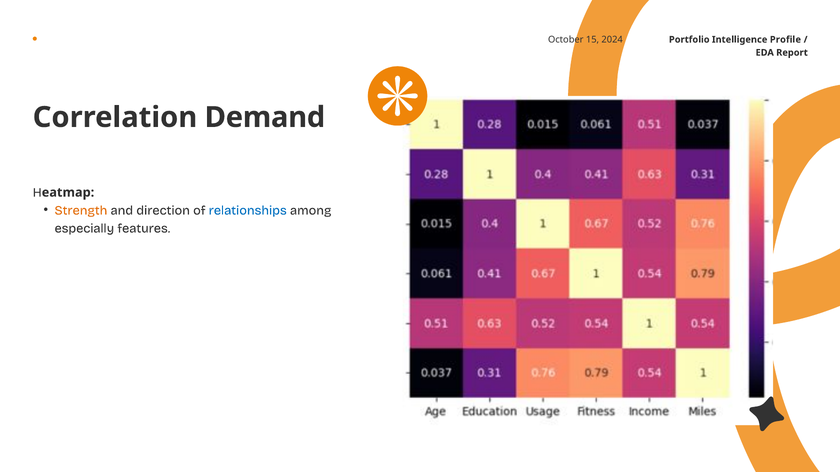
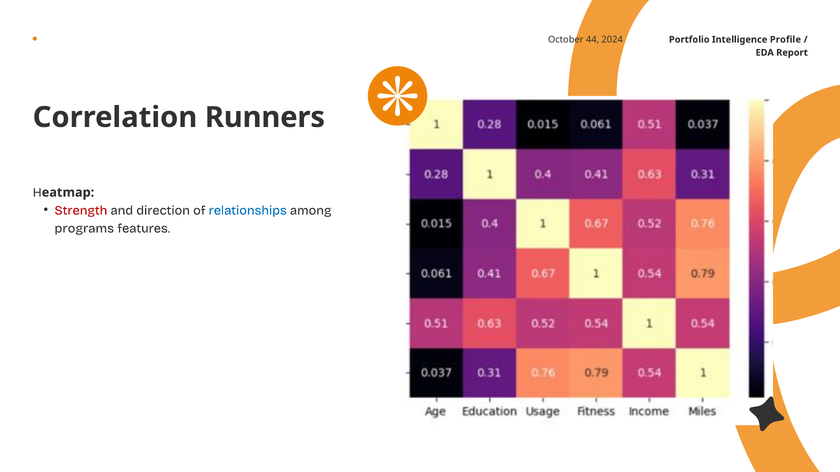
15: 15 -> 44
Demand: Demand -> Runners
Strength colour: orange -> red
especially: especially -> programs
